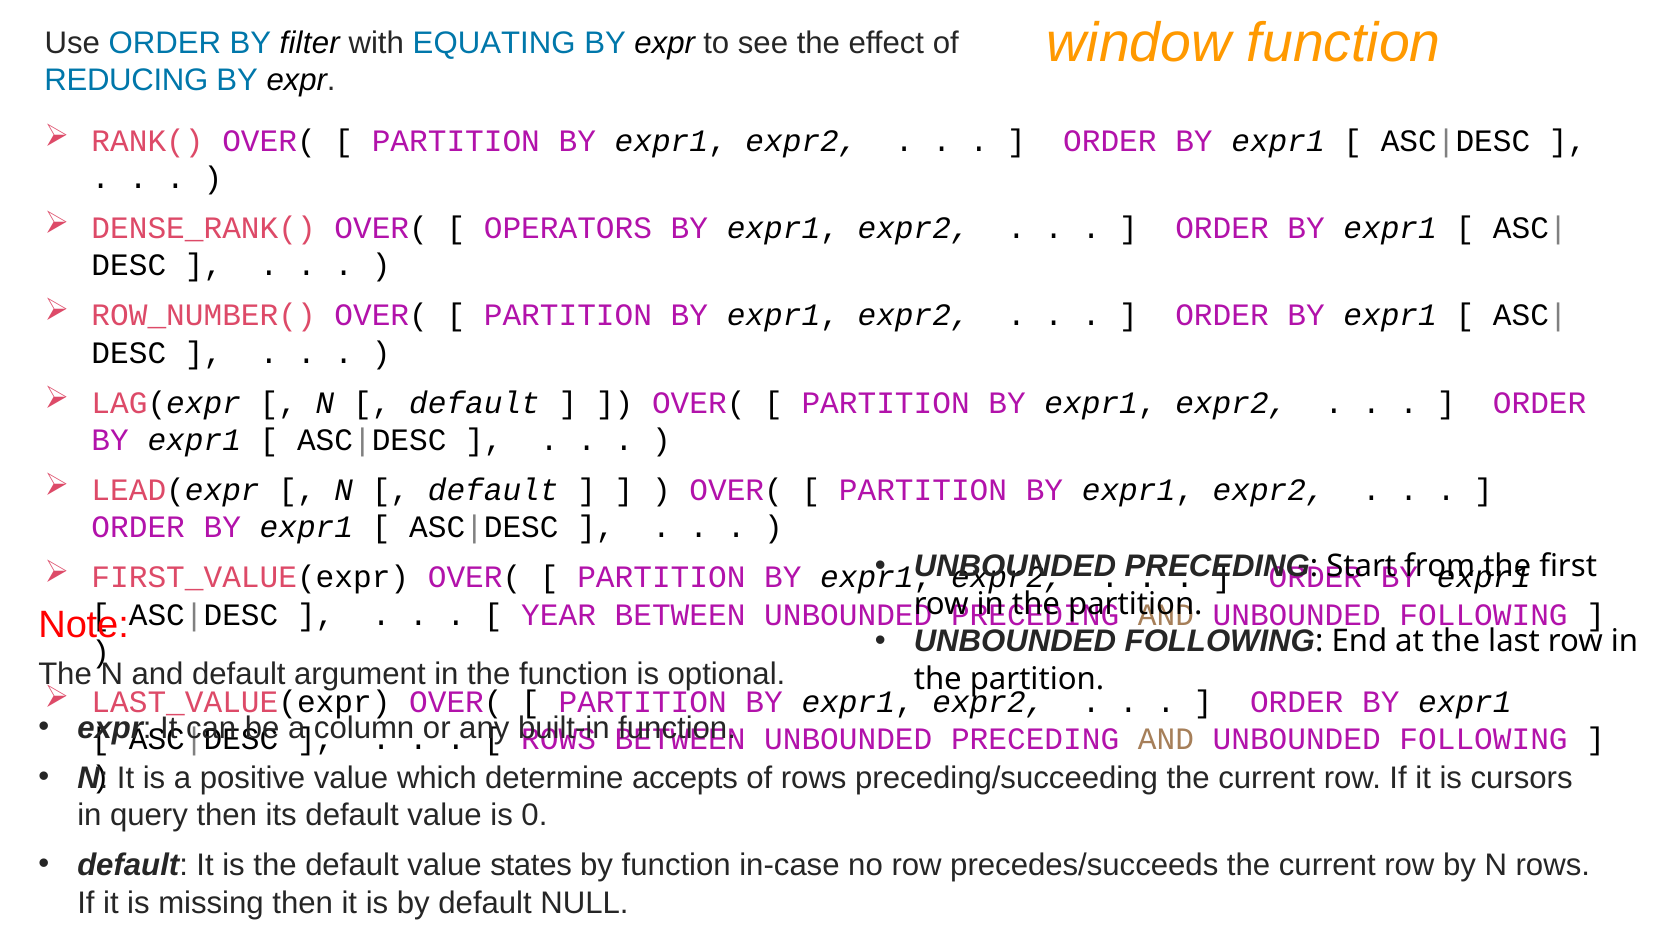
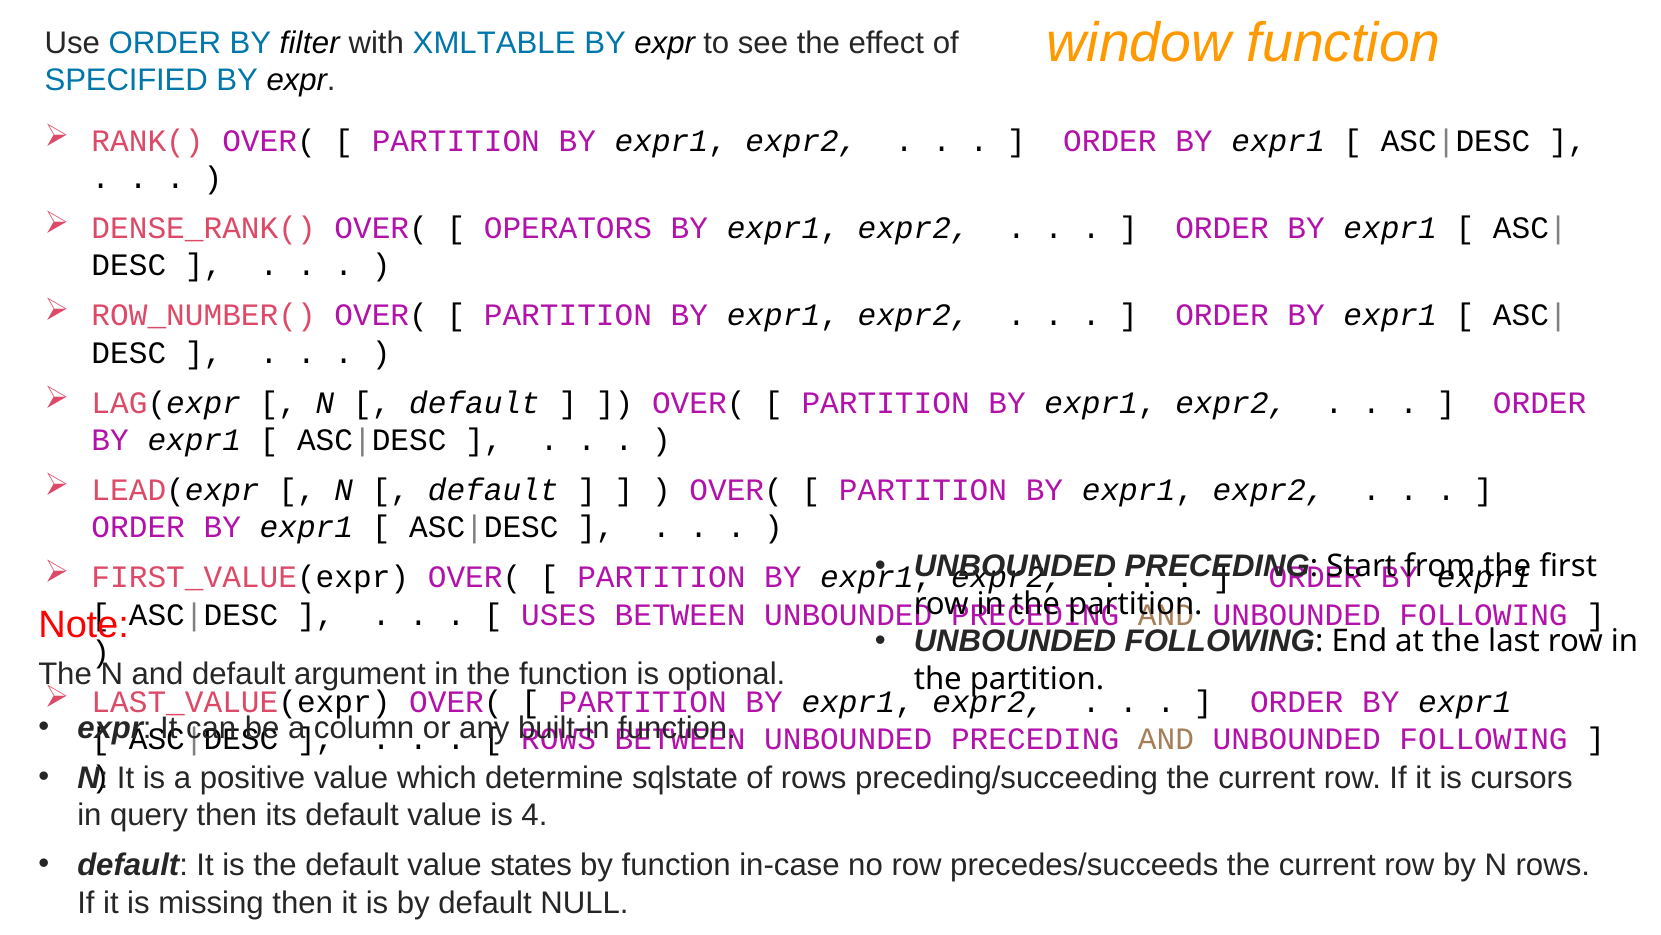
EQUATING: EQUATING -> XMLTABLE
REDUCING: REDUCING -> SPECIFIED
YEAR: YEAR -> USES
accepts: accepts -> sqlstate
0: 0 -> 4
